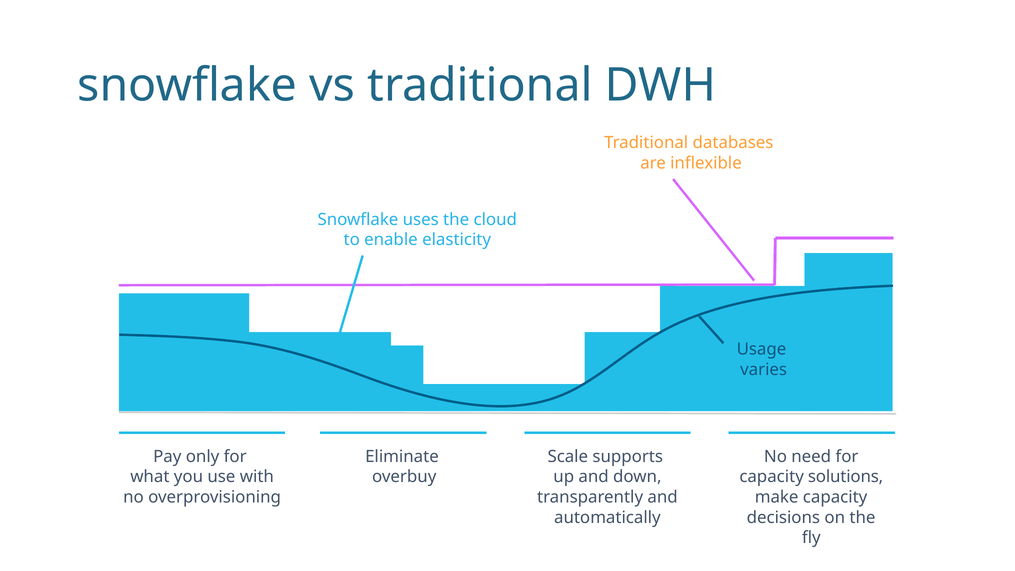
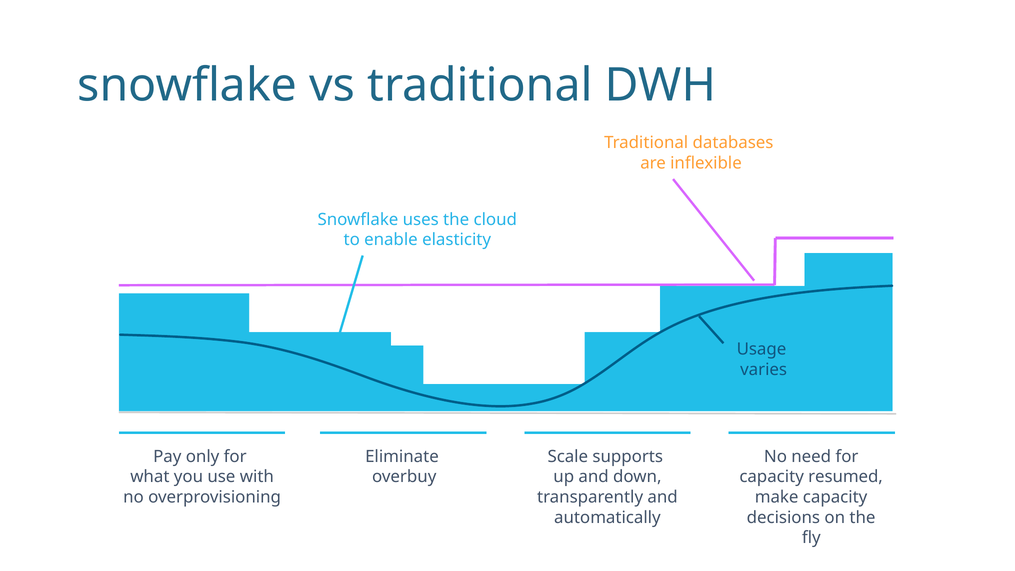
solutions: solutions -> resumed
